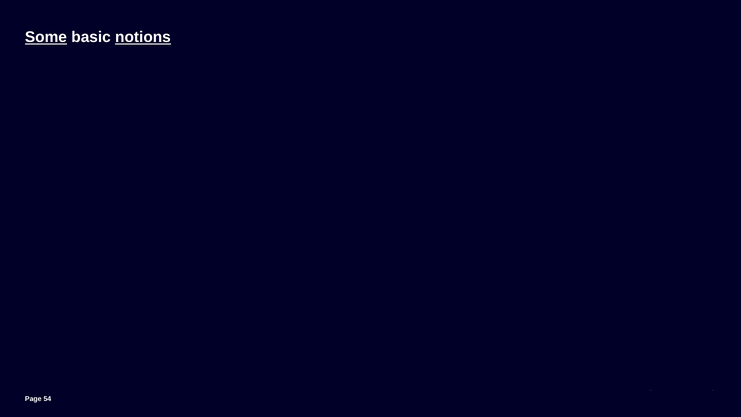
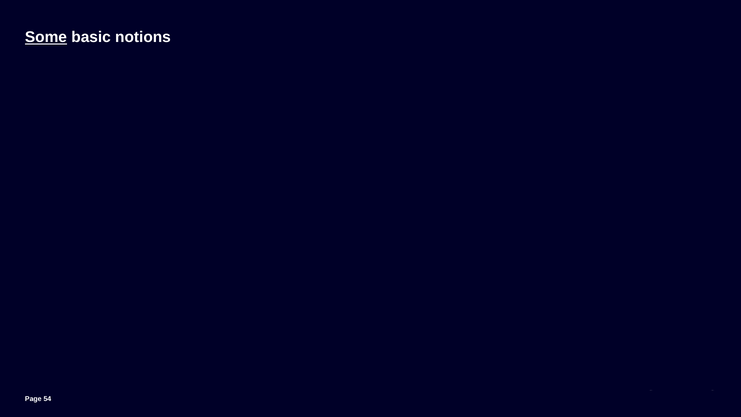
notions underline: present -> none
